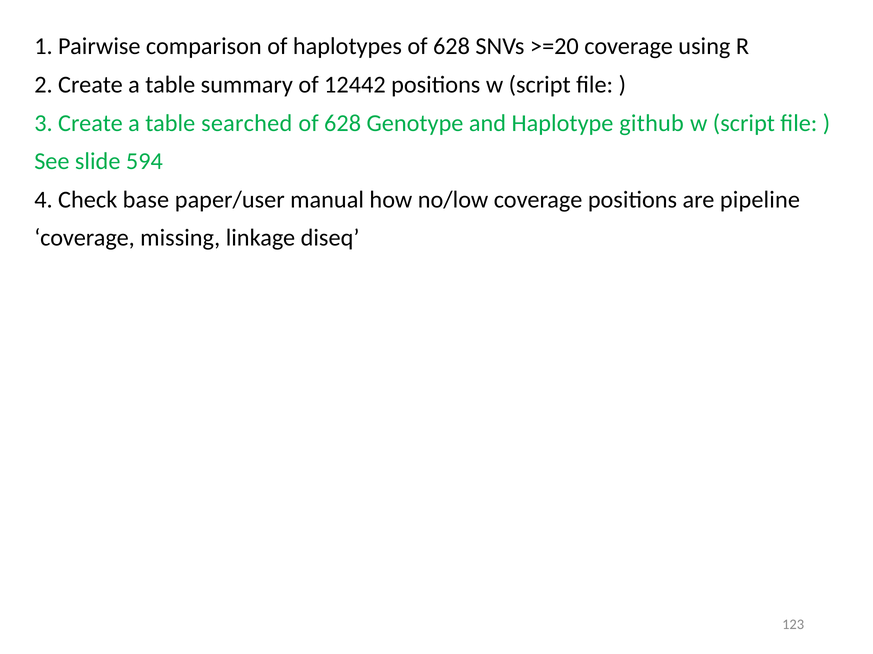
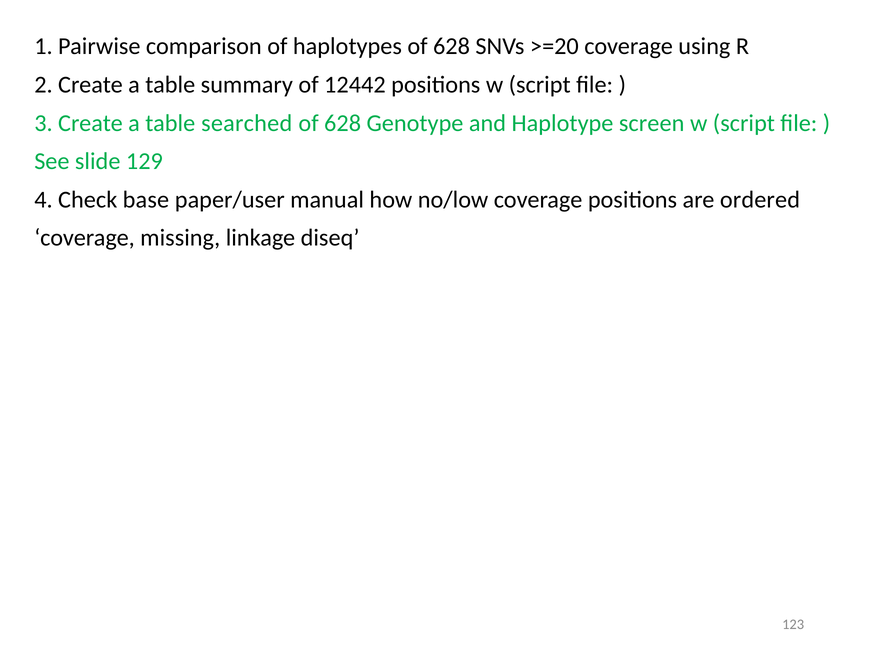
github: github -> screen
594: 594 -> 129
pipeline: pipeline -> ordered
